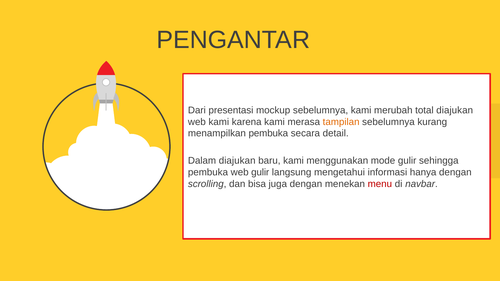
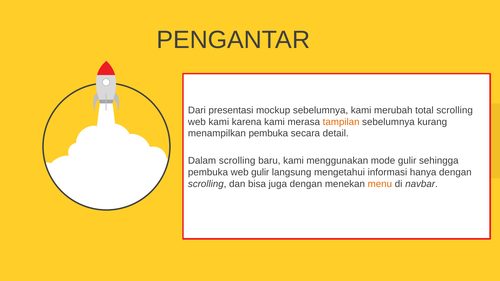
total diajukan: diajukan -> scrolling
Dalam diajukan: diajukan -> scrolling
menu colour: red -> orange
